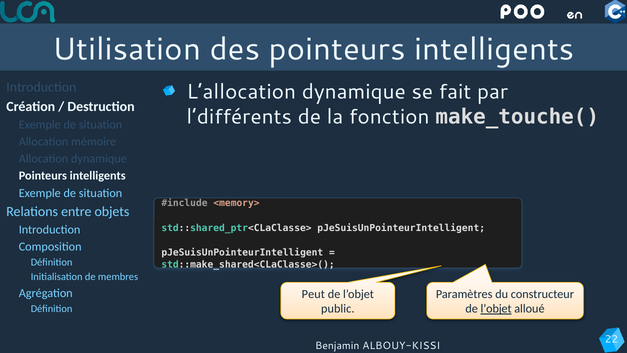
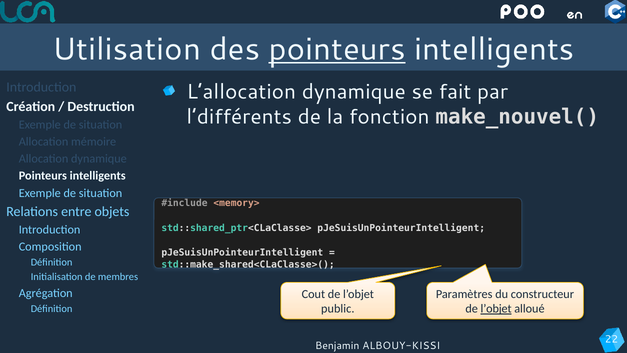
pointeurs at (337, 49) underline: none -> present
make_touche(: make_touche( -> make_nouvel(
Peut: Peut -> Cout
